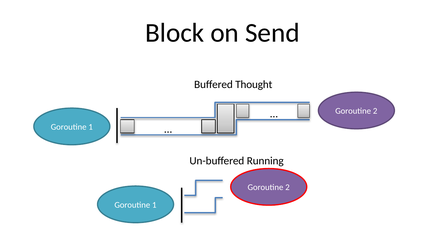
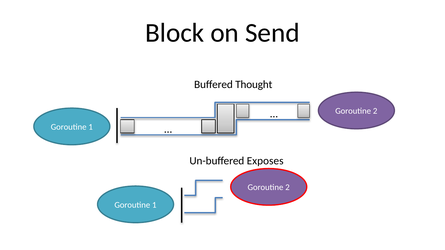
Running: Running -> Exposes
